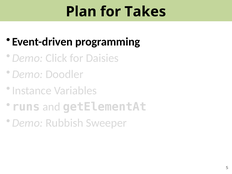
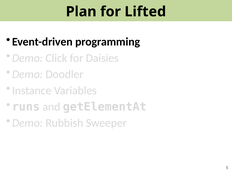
Takes: Takes -> Lifted
